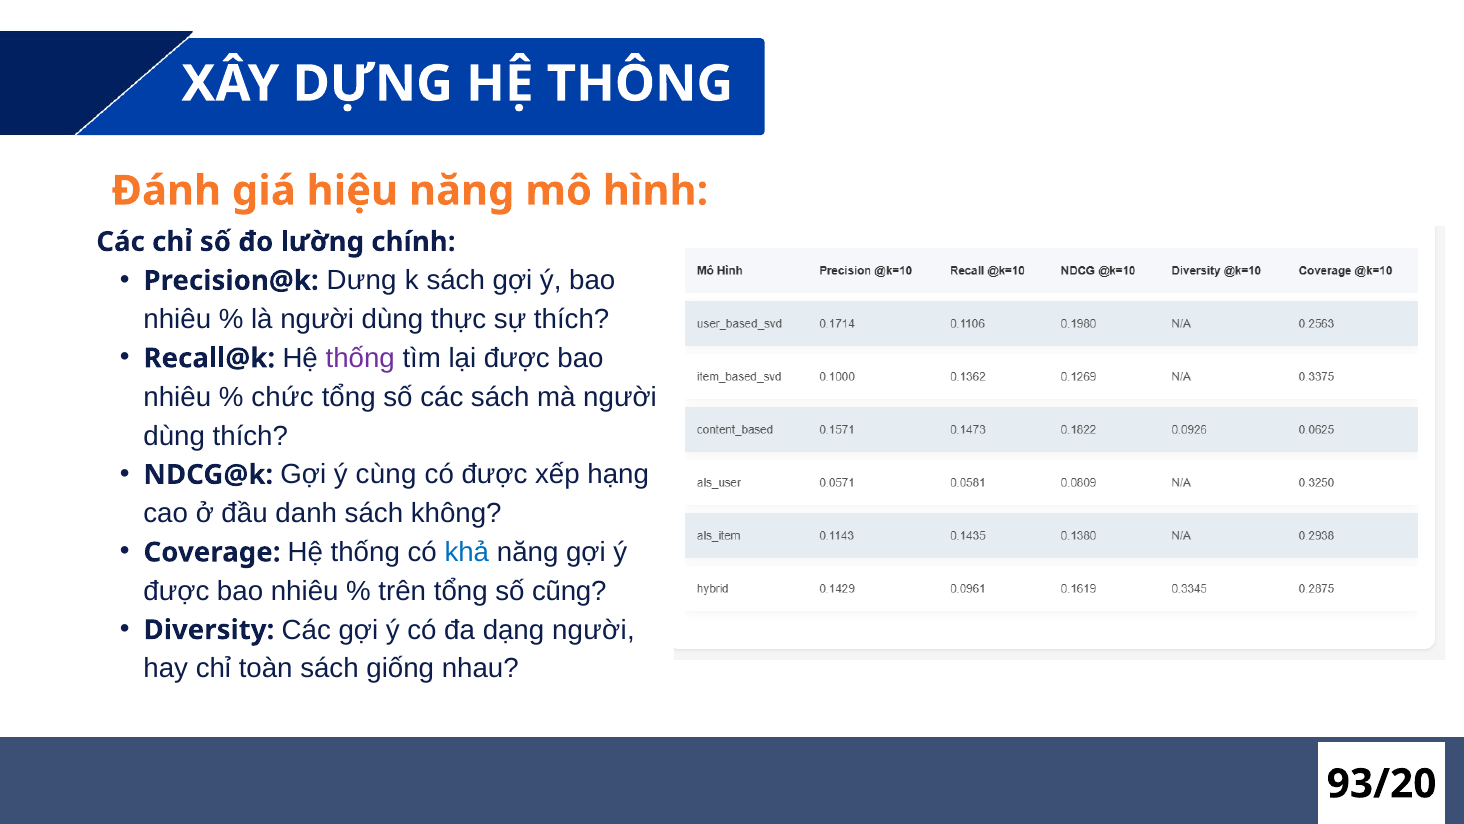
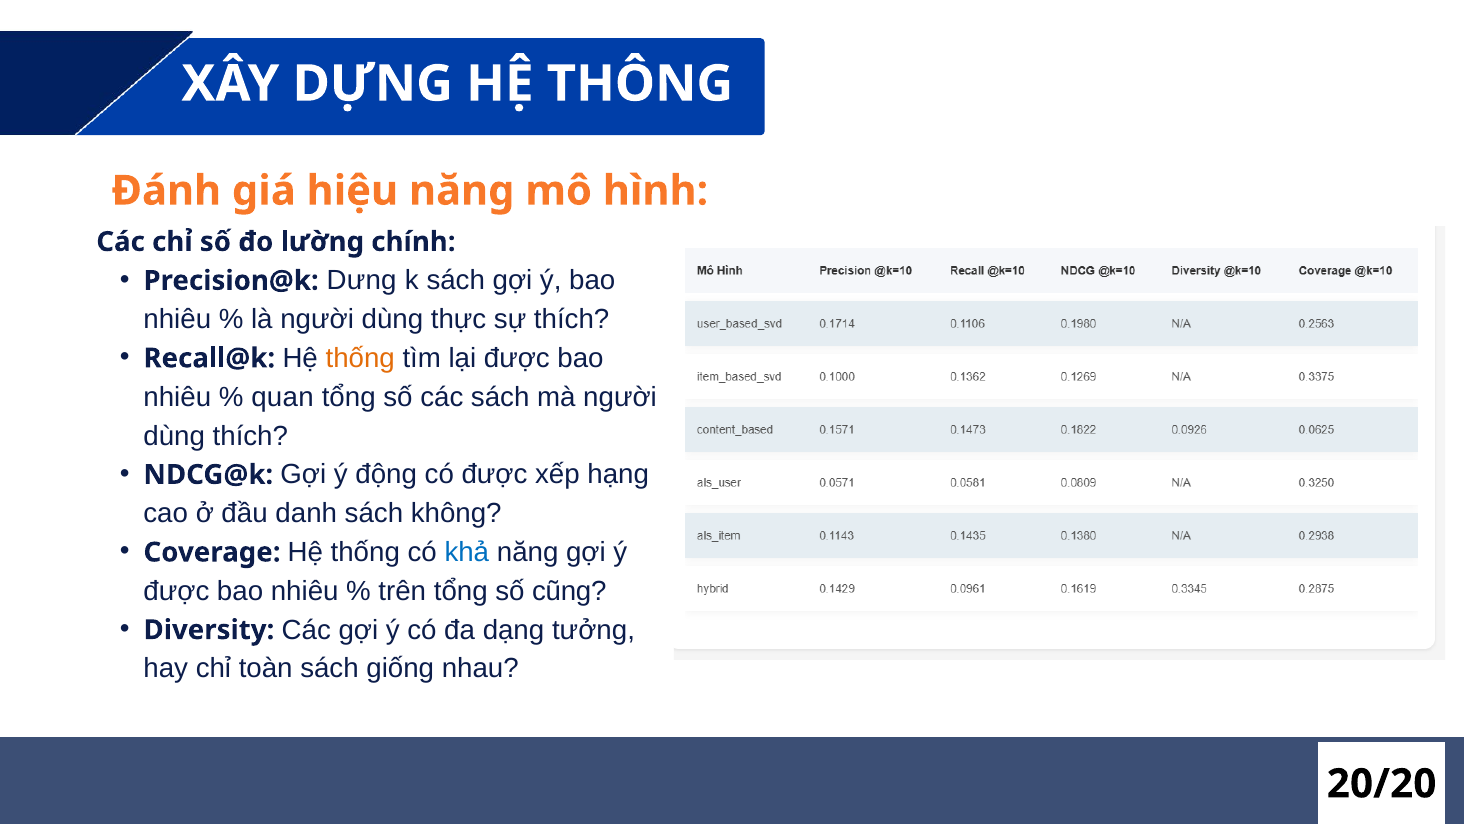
thống at (360, 358) colour: purple -> orange
chức: chức -> quan
cùng: cùng -> động
dạng người: người -> tưởng
93/20: 93/20 -> 20/20
